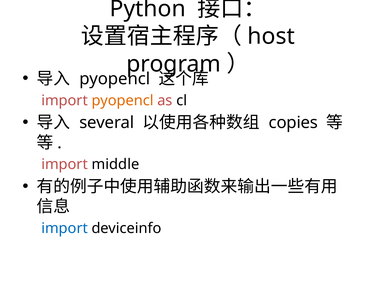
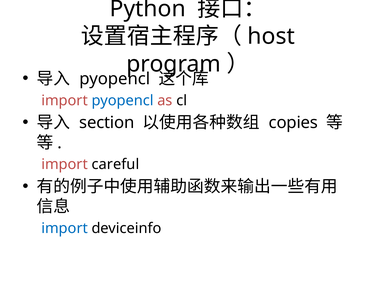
pyopencl at (123, 100) colour: orange -> blue
several: several -> section
middle: middle -> careful
